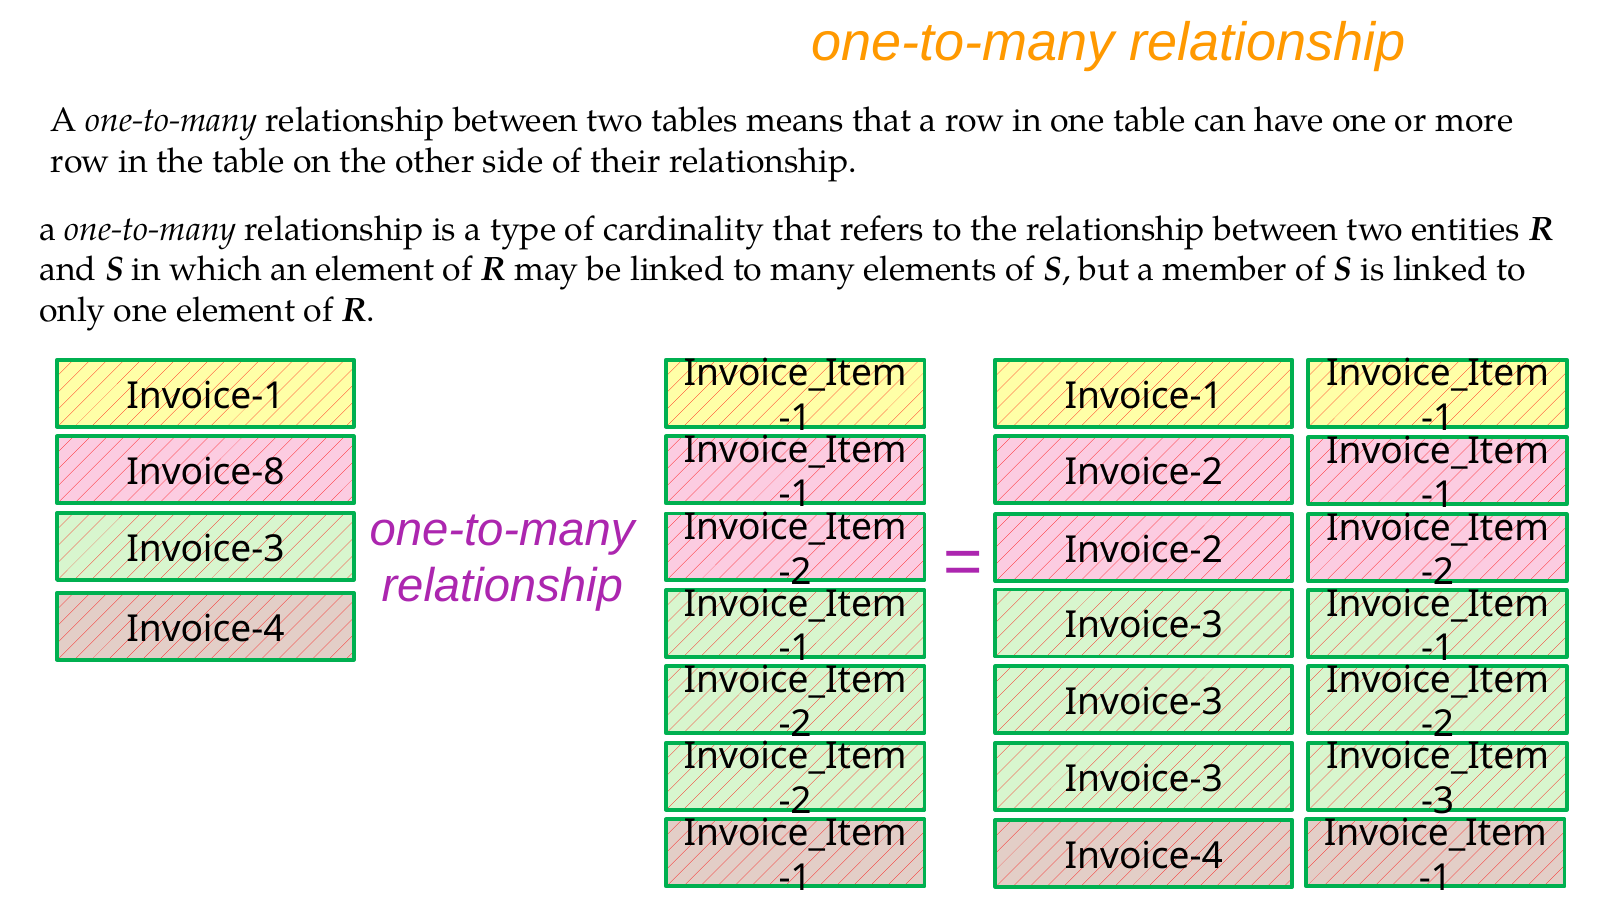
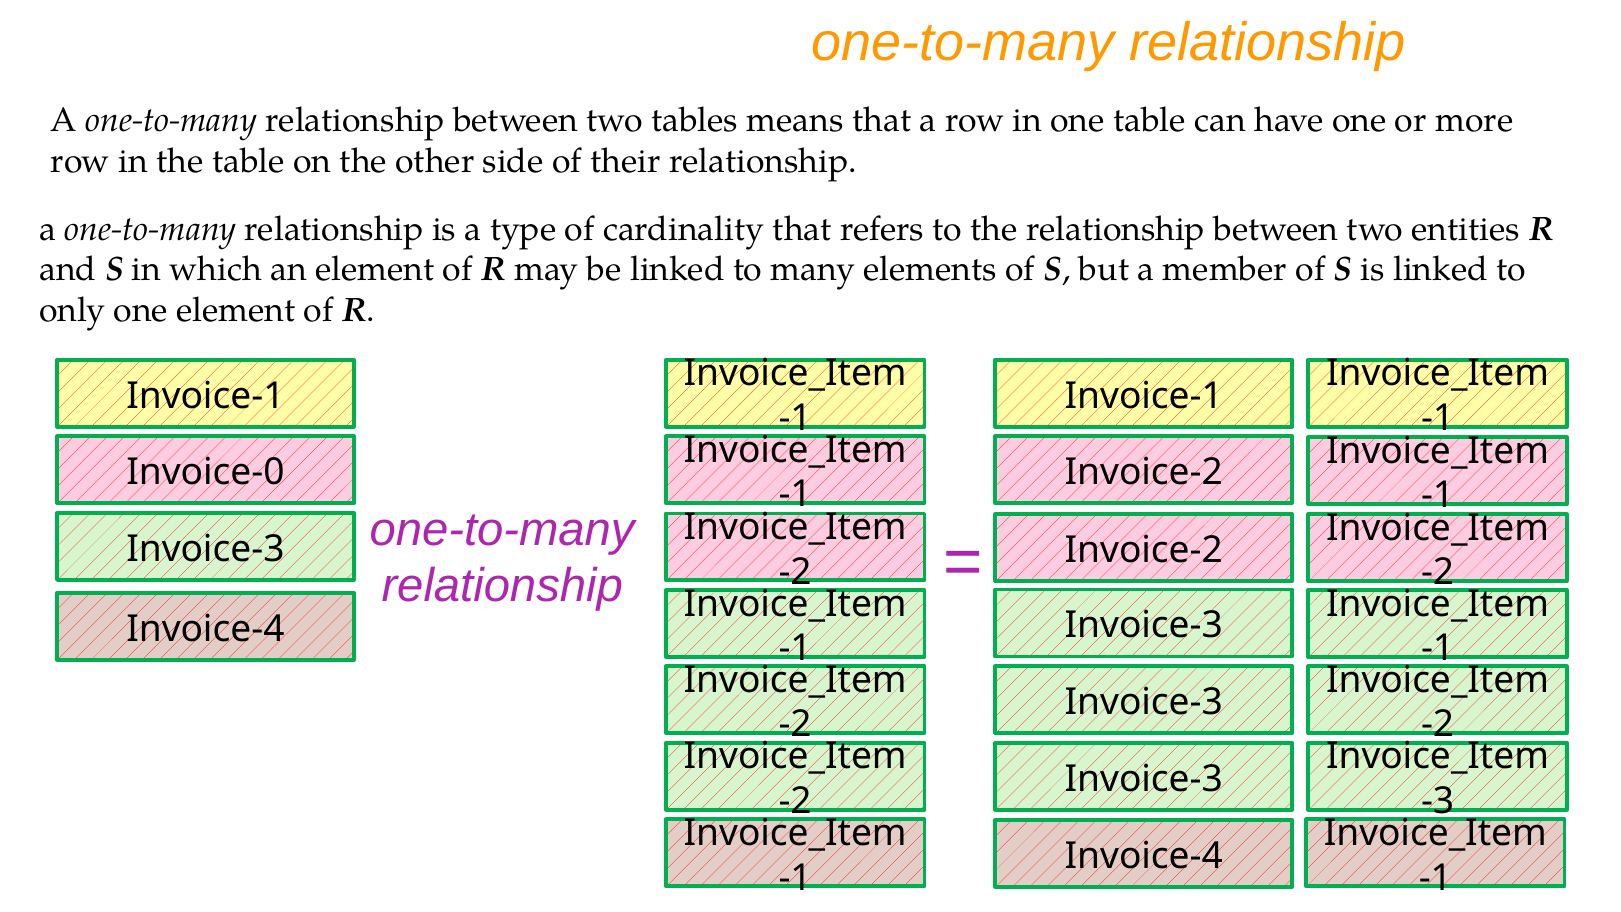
Invoice-8: Invoice-8 -> Invoice-0
